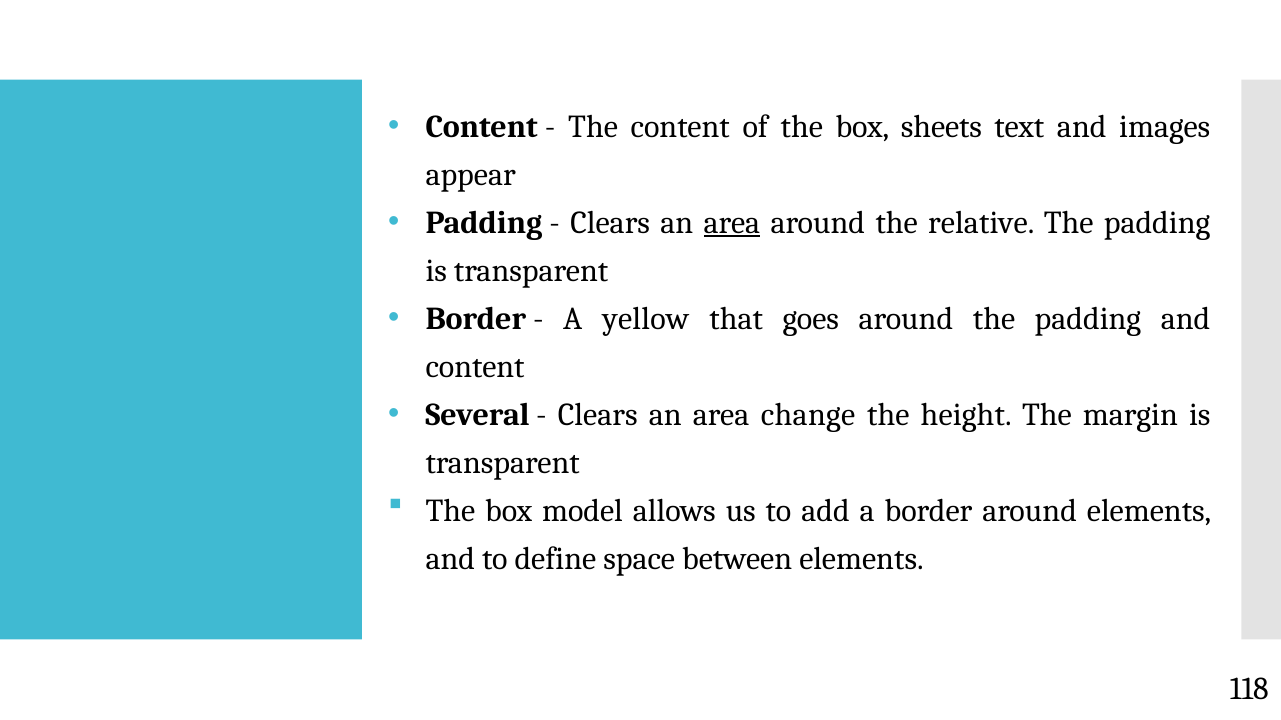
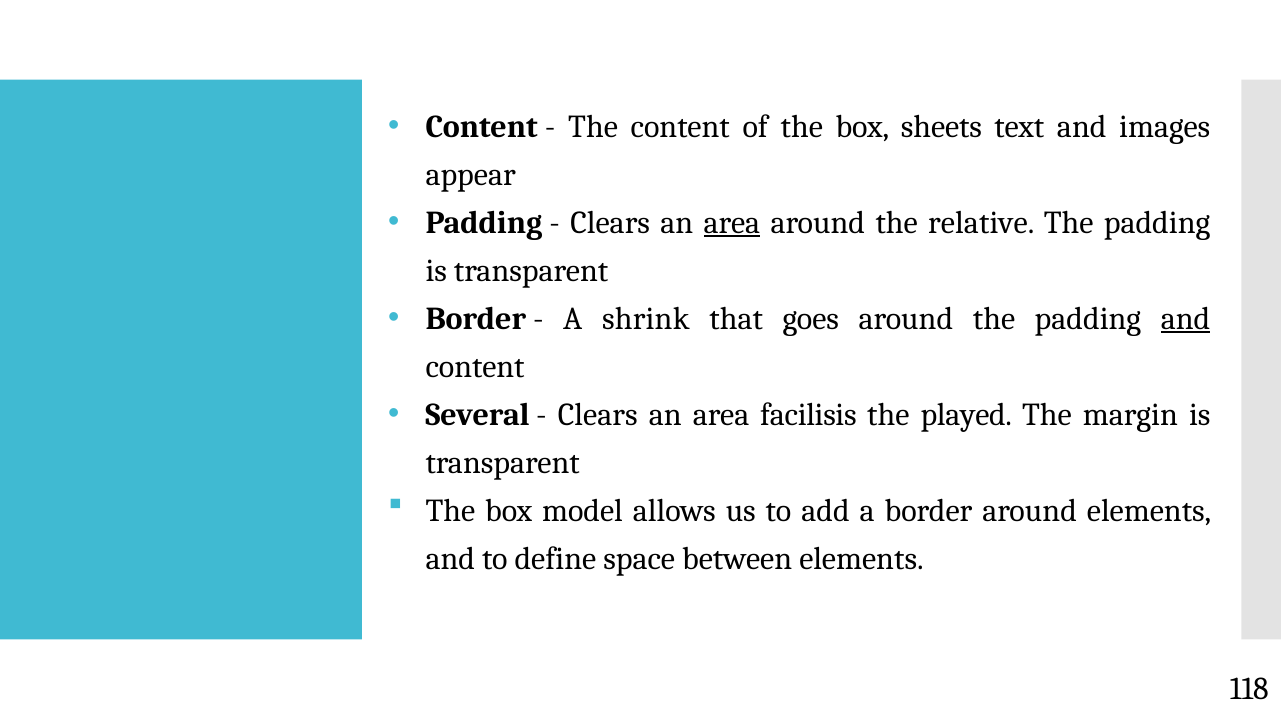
yellow: yellow -> shrink
and at (1186, 319) underline: none -> present
change: change -> facilisis
height: height -> played
